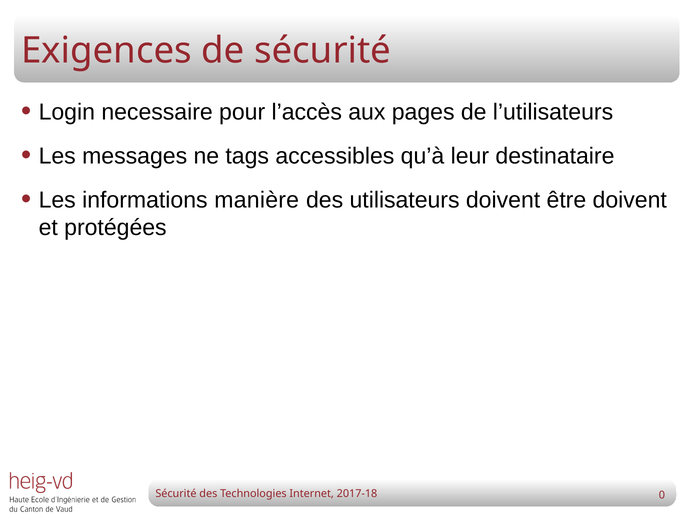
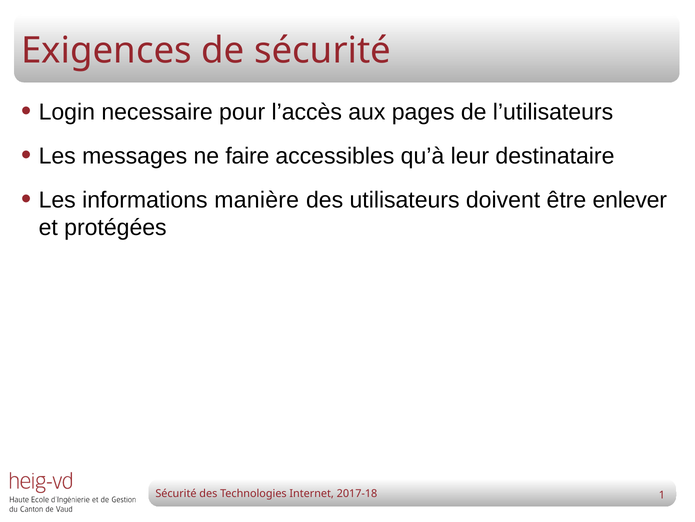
tags: tags -> faire
être doivent: doivent -> enlever
0: 0 -> 1
